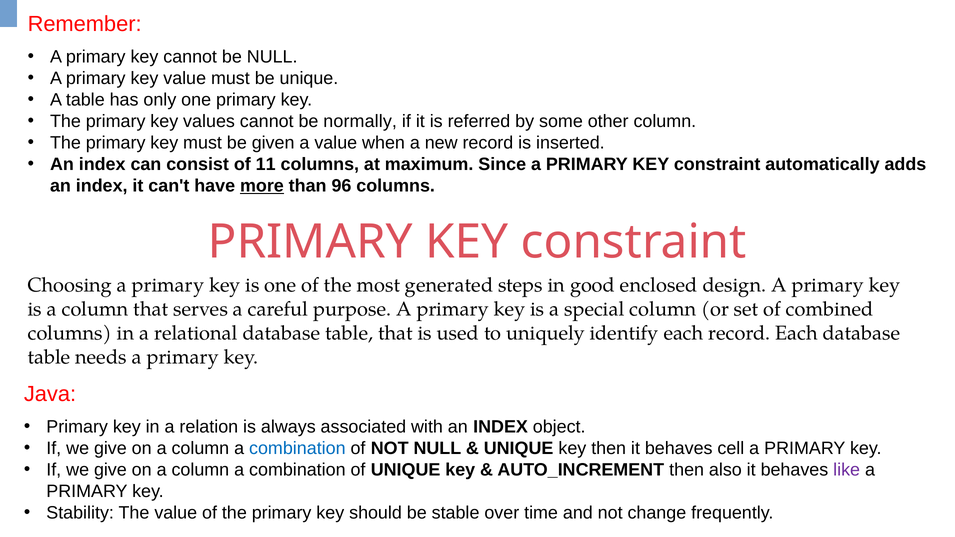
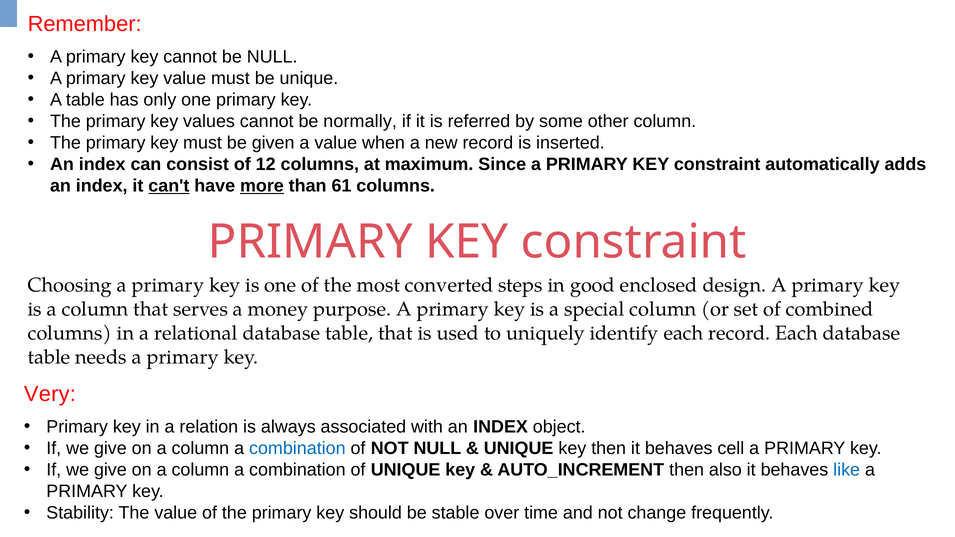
11: 11 -> 12
can't underline: none -> present
96: 96 -> 61
generated: generated -> converted
careful: careful -> money
Java: Java -> Very
like colour: purple -> blue
